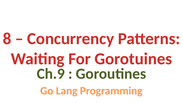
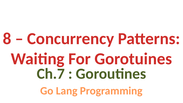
Ch.9: Ch.9 -> Ch.7
